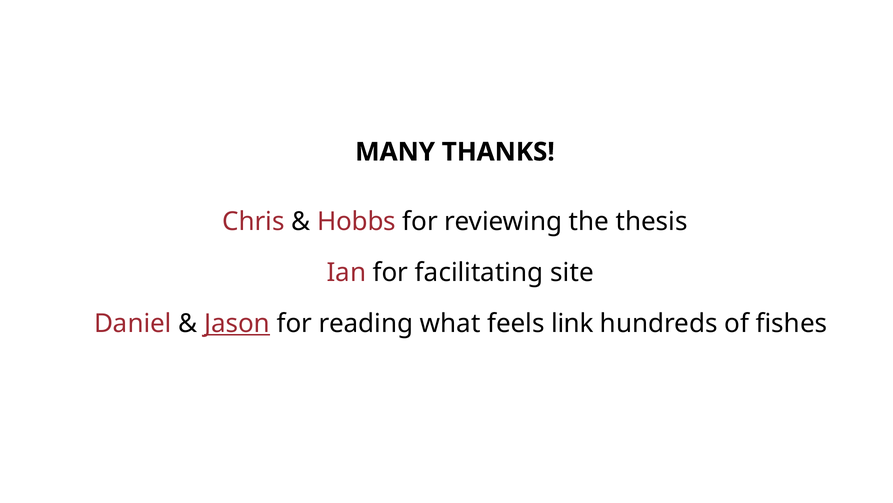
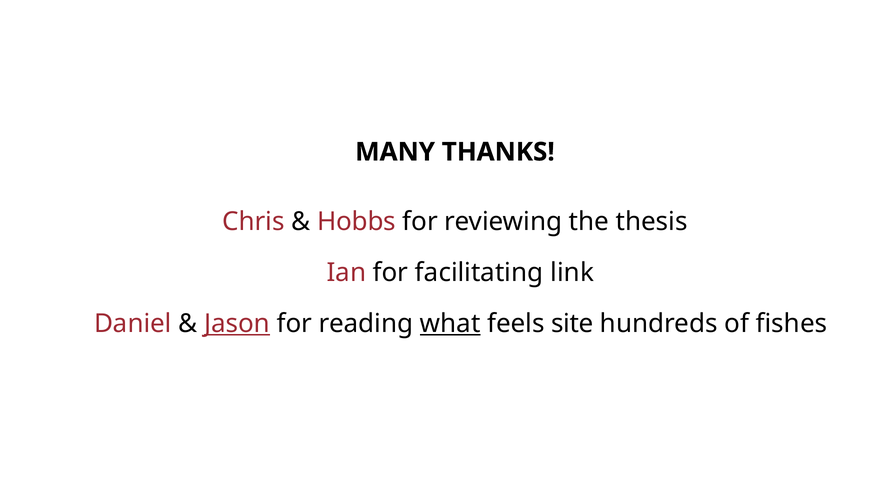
site: site -> link
what underline: none -> present
link: link -> site
